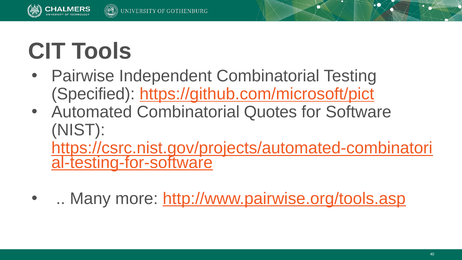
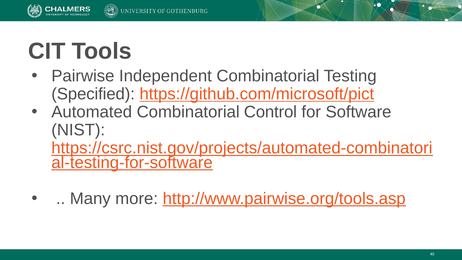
Quotes: Quotes -> Control
